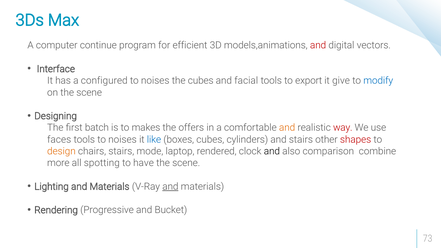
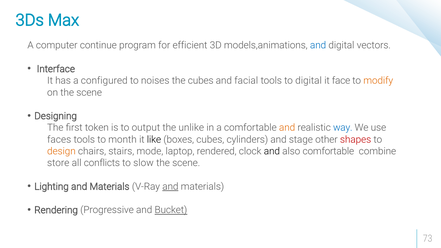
and at (318, 45) colour: red -> blue
to export: export -> digital
give: give -> face
modify colour: blue -> orange
batch: batch -> token
makes: makes -> output
offers: offers -> unlike
way colour: red -> blue
tools to noises: noises -> month
like colour: blue -> black
and stairs: stairs -> stage
also comparison: comparison -> comfortable
more: more -> store
spotting: spotting -> conflicts
have: have -> slow
Bucket underline: none -> present
